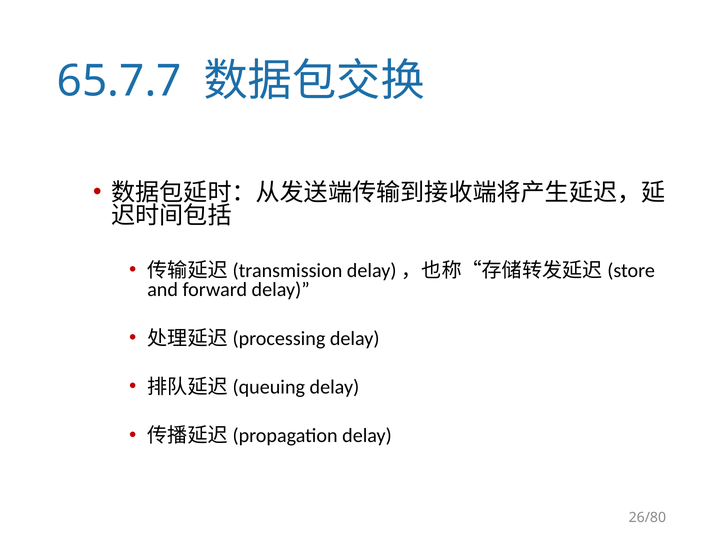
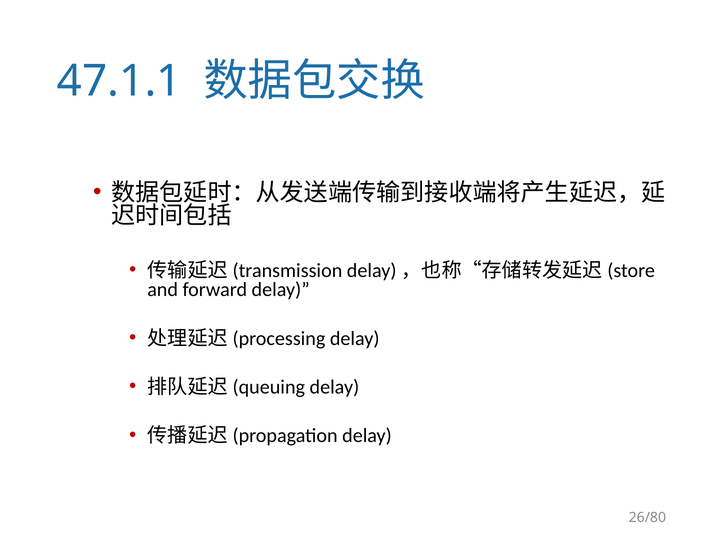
65.7.7: 65.7.7 -> 47.1.1
